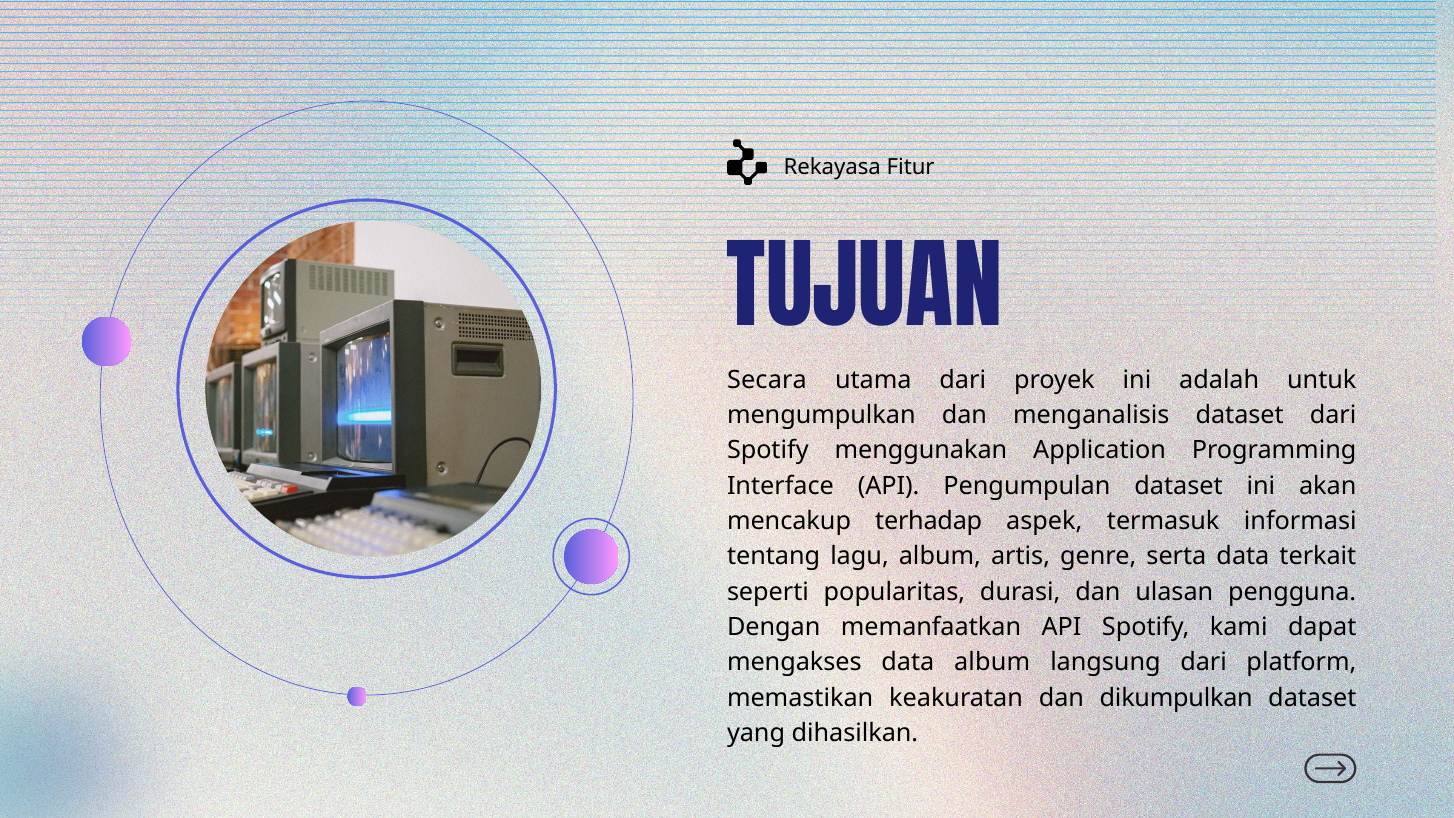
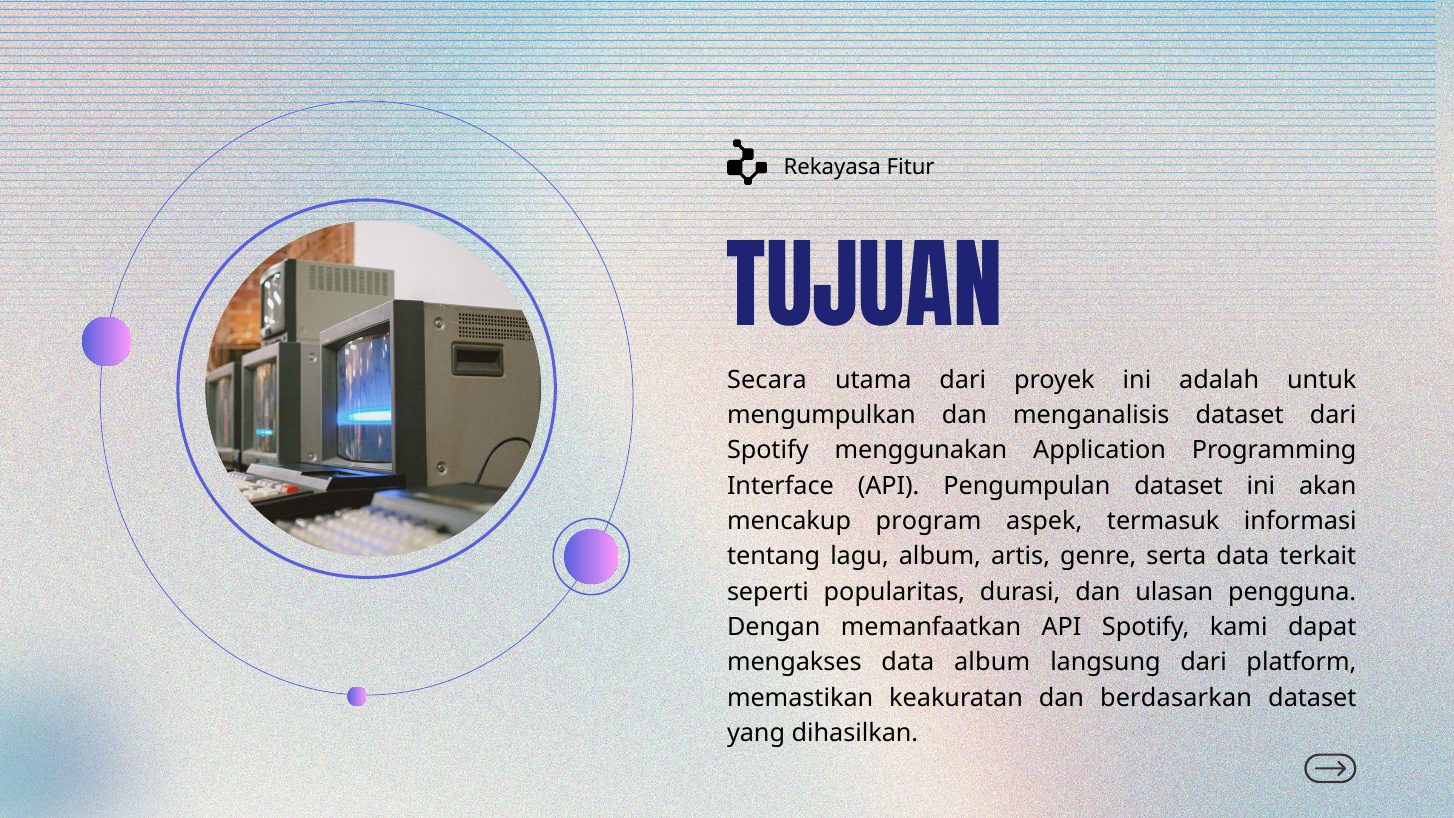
terhadap: terhadap -> program
dikumpulkan: dikumpulkan -> berdasarkan
